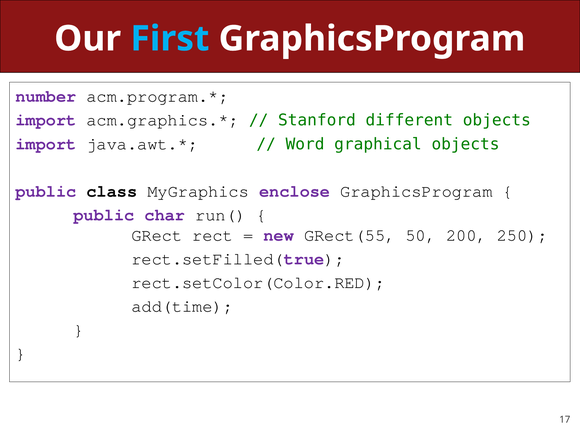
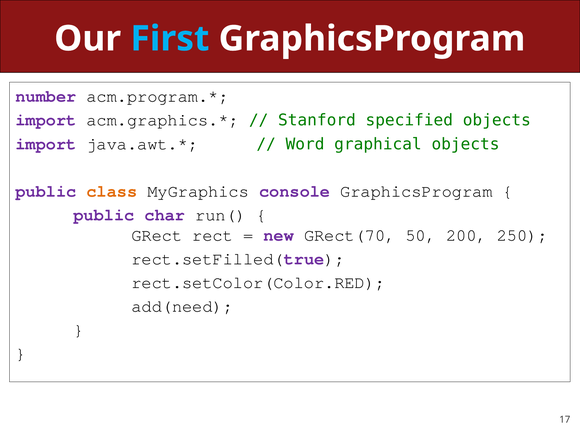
different: different -> specified
class colour: black -> orange
enclose: enclose -> console
GRect(55: GRect(55 -> GRect(70
add(time: add(time -> add(need
